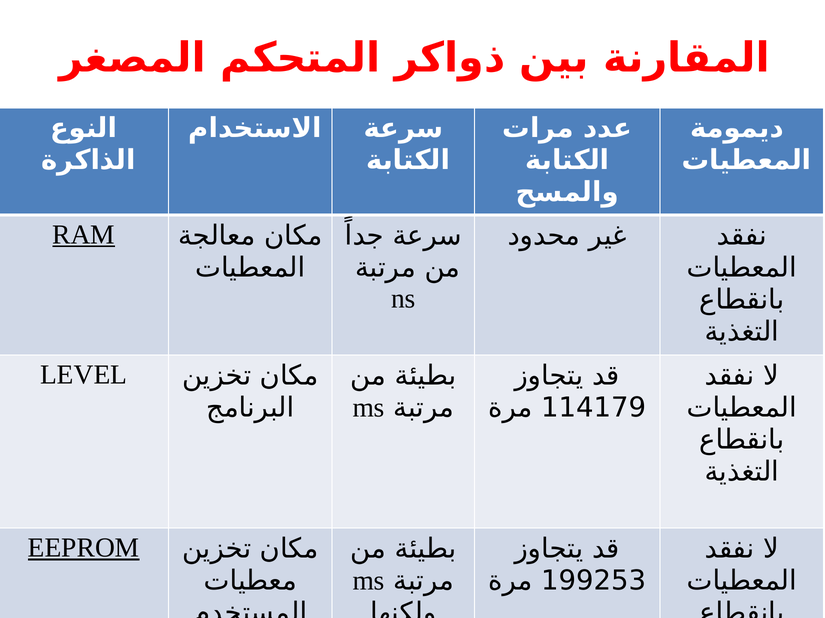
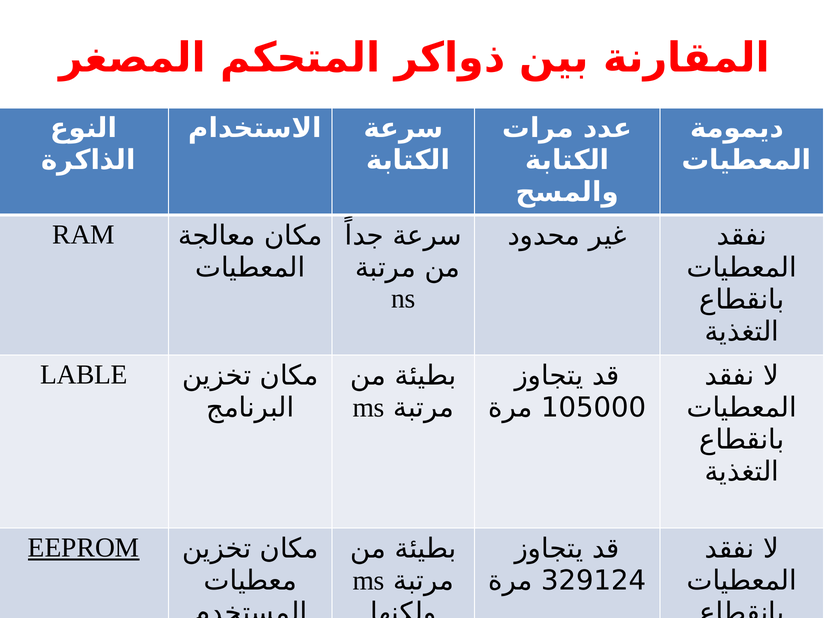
RAM underline: present -> none
LEVEL: LEVEL -> LABLE
114179: 114179 -> 105000
199253: 199253 -> 329124
